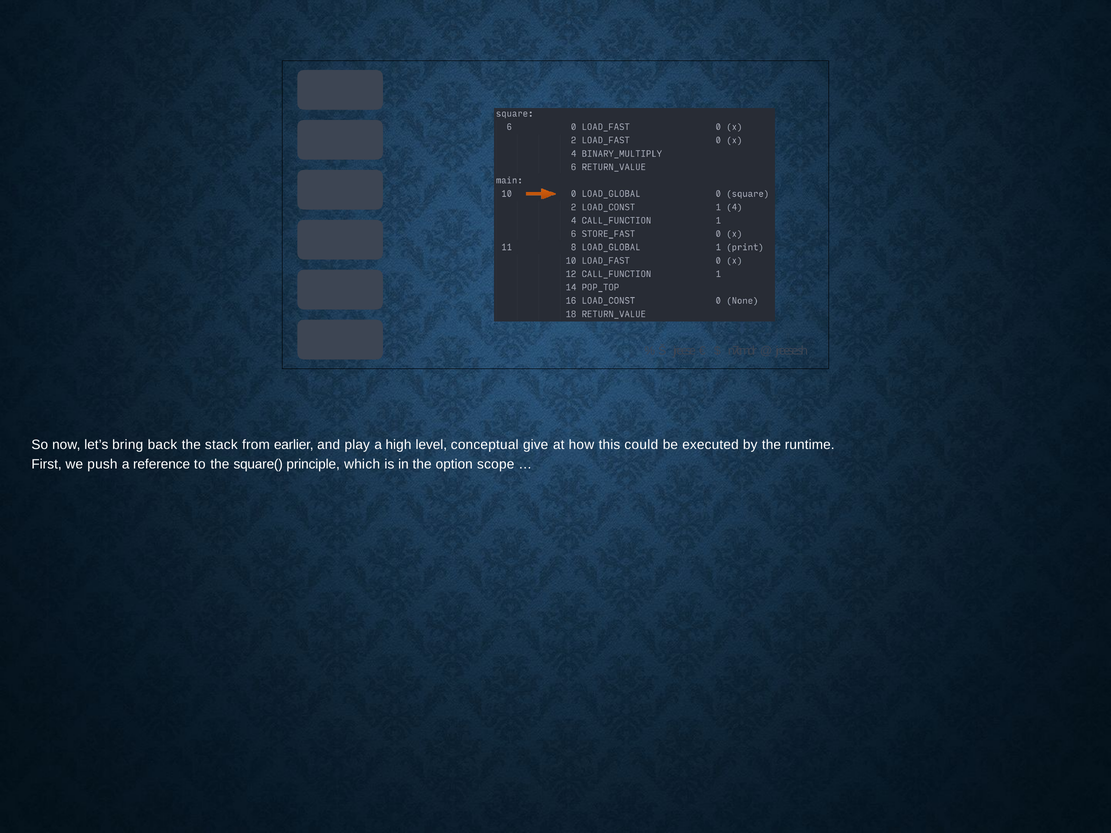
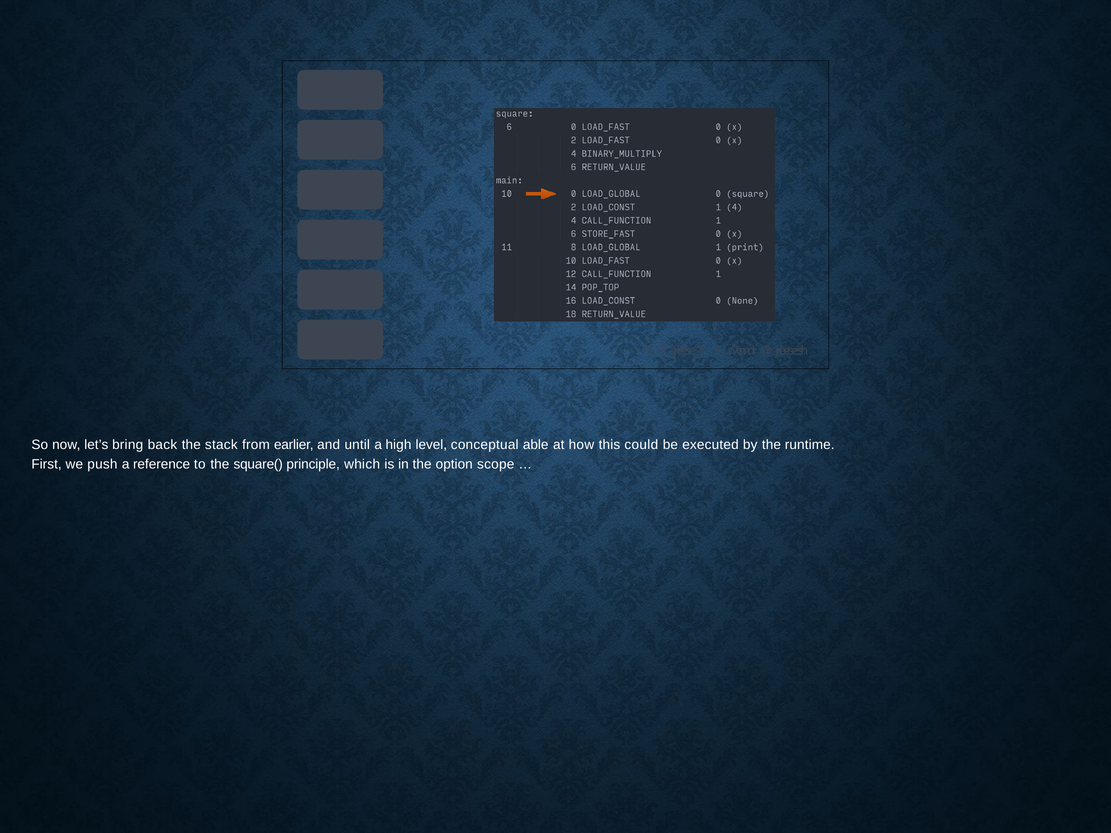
play: play -> until
give: give -> able
